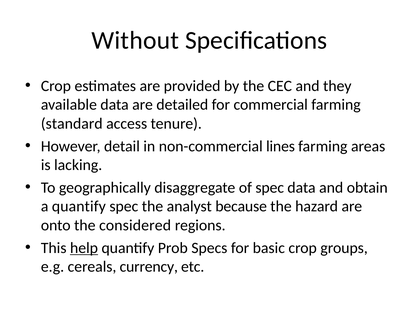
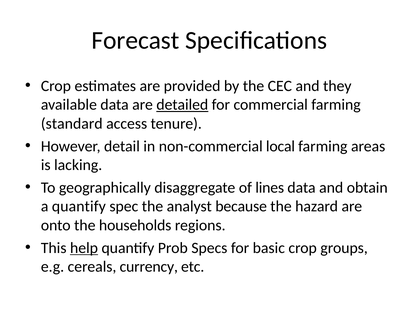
Without: Without -> Forecast
detailed underline: none -> present
lines: lines -> local
of spec: spec -> lines
considered: considered -> households
